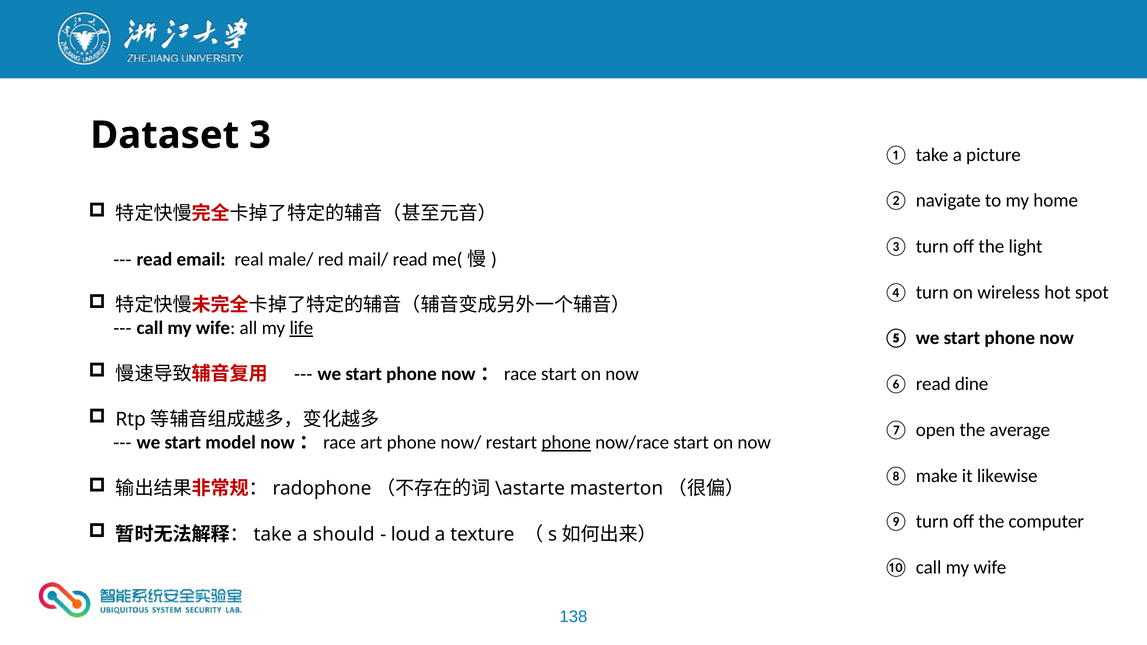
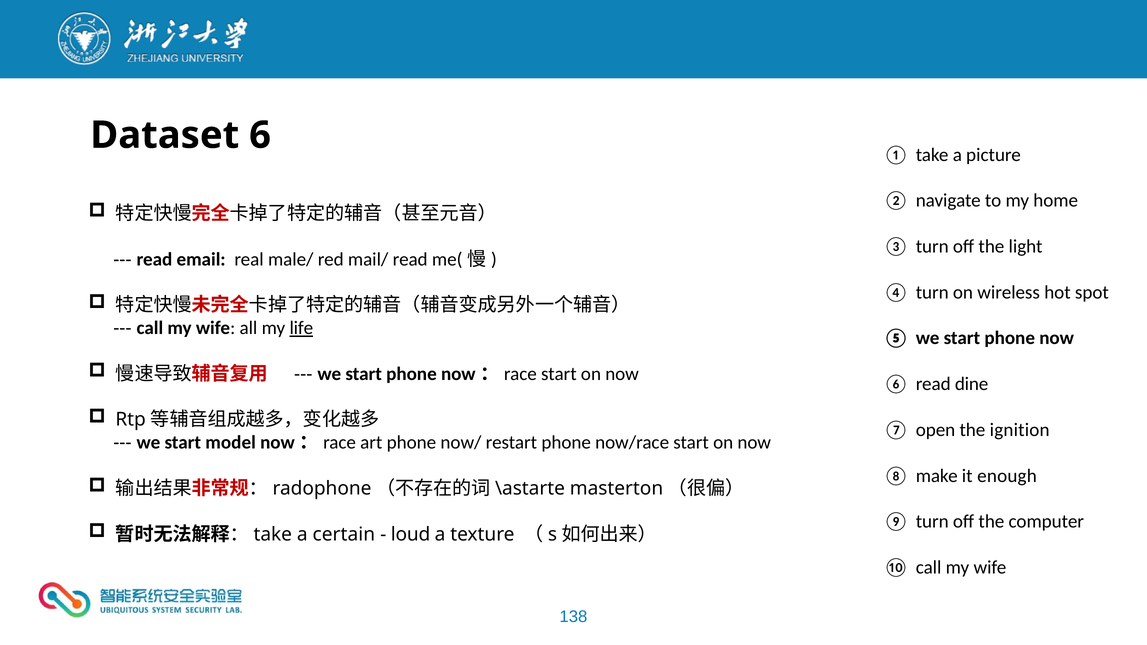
3: 3 -> 6
average: average -> ignition
phone at (566, 443) underline: present -> none
likewise: likewise -> enough
should: should -> certain
